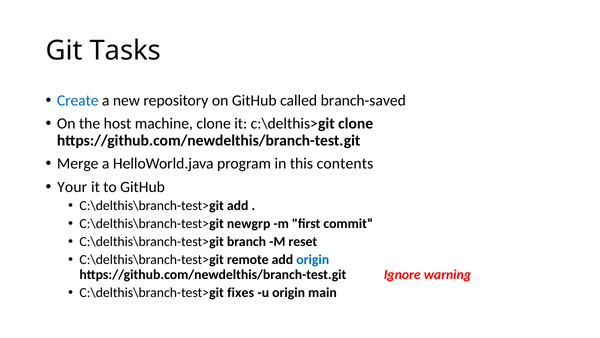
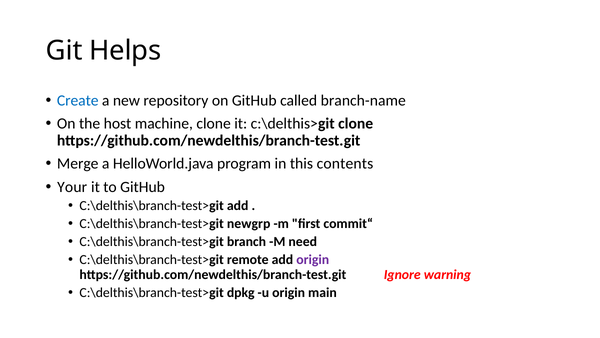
Tasks: Tasks -> Helps
branch-saved: branch-saved -> branch-name
reset: reset -> need
origin at (313, 260) colour: blue -> purple
fixes: fixes -> dpkg
